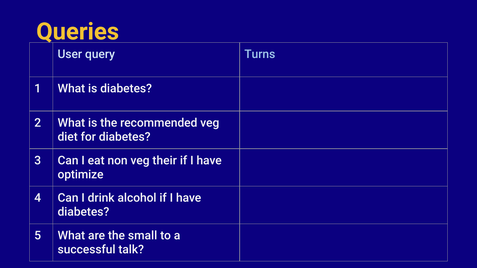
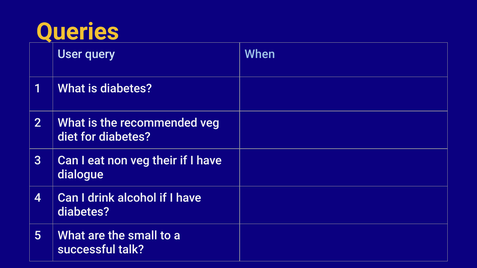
Turns: Turns -> When
optimize: optimize -> dialogue
